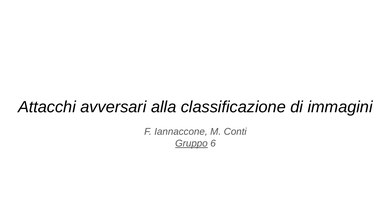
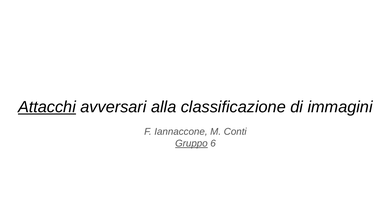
Attacchi underline: none -> present
